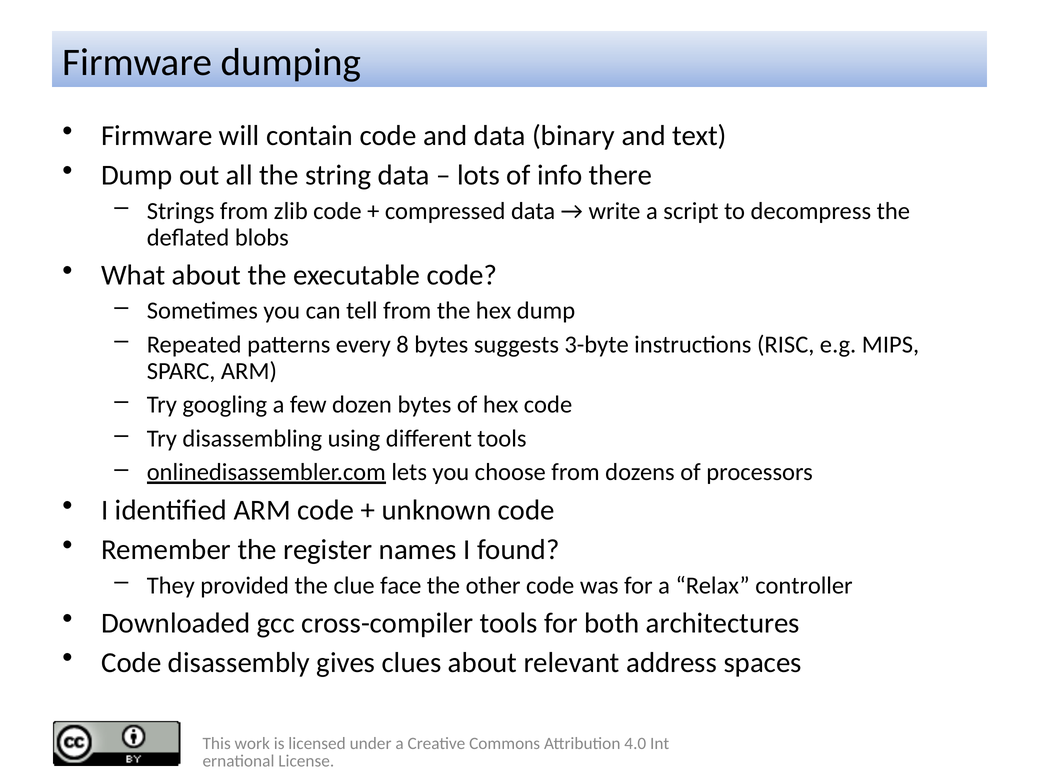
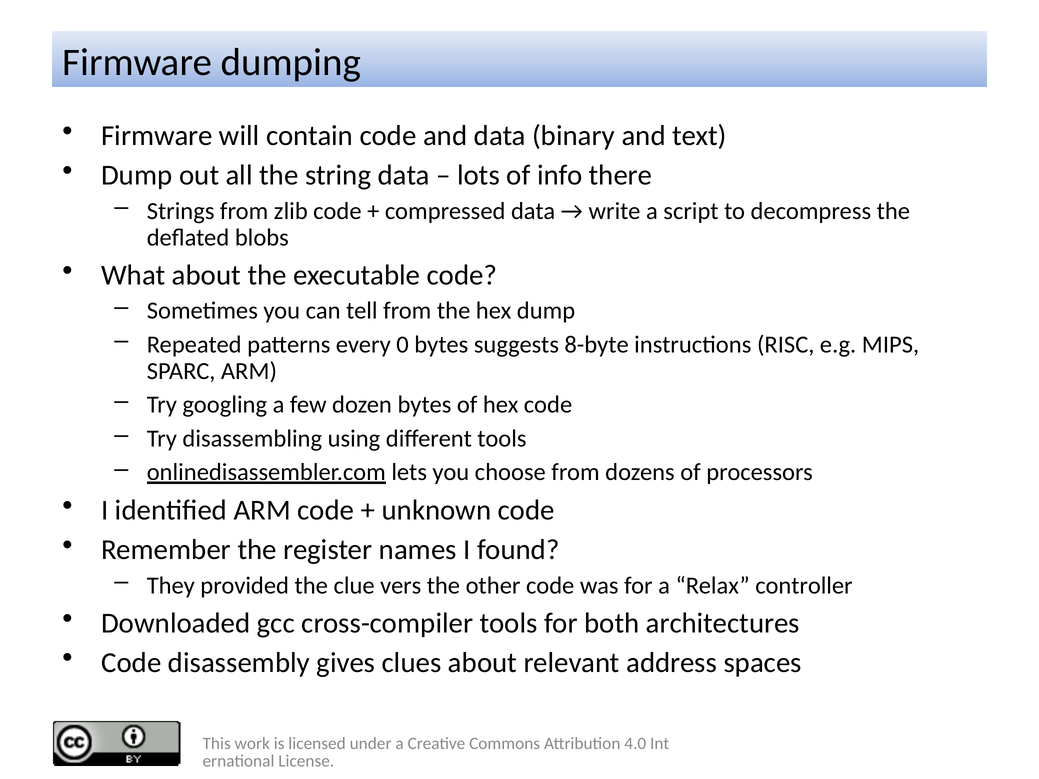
8: 8 -> 0
3-byte: 3-byte -> 8-byte
face: face -> vers
